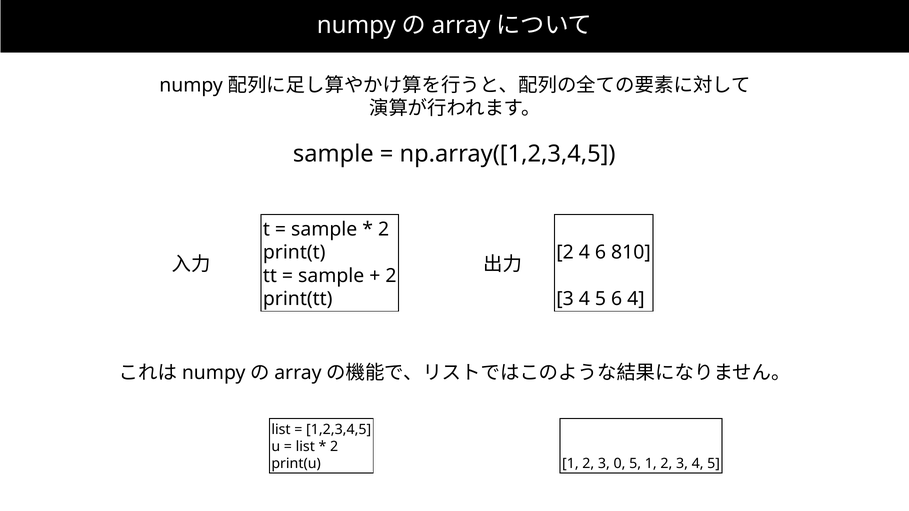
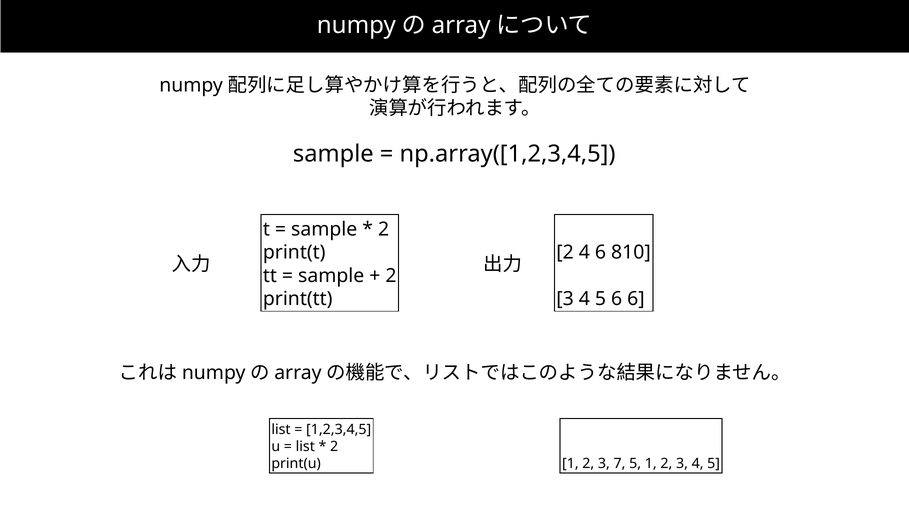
6 4: 4 -> 6
0: 0 -> 7
